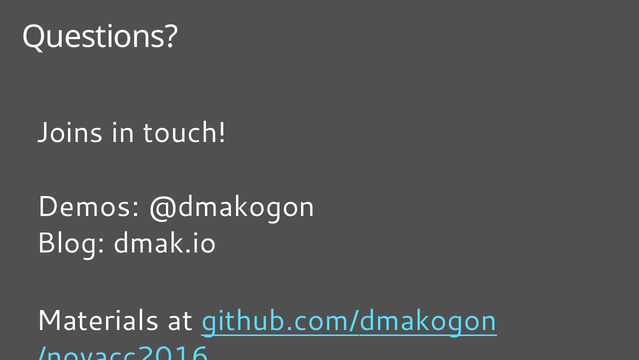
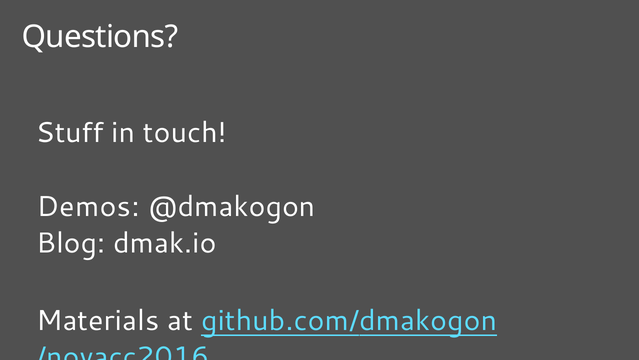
Joins: Joins -> Stuff
